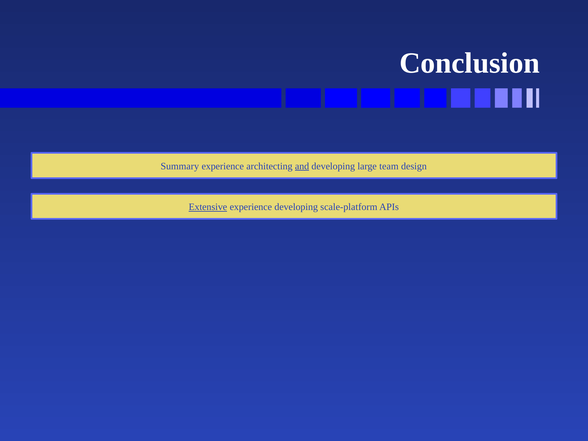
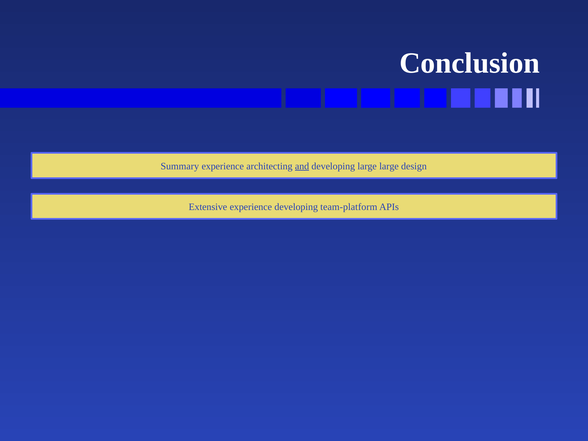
large team: team -> large
Extensive underline: present -> none
scale-platform: scale-platform -> team-platform
